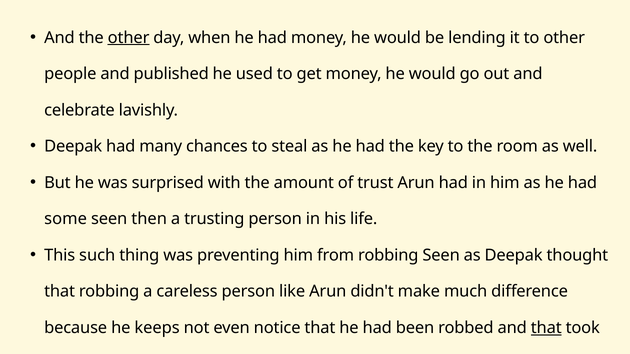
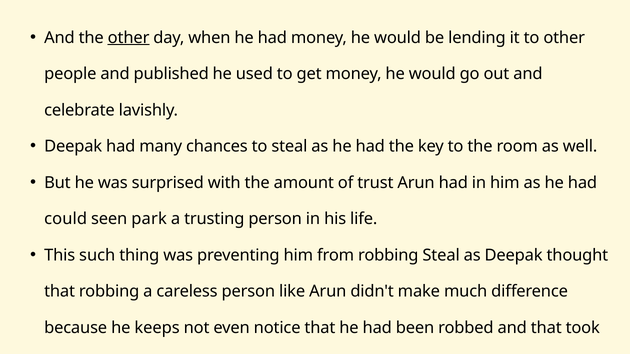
some: some -> could
then: then -> park
robbing Seen: Seen -> Steal
that at (546, 328) underline: present -> none
